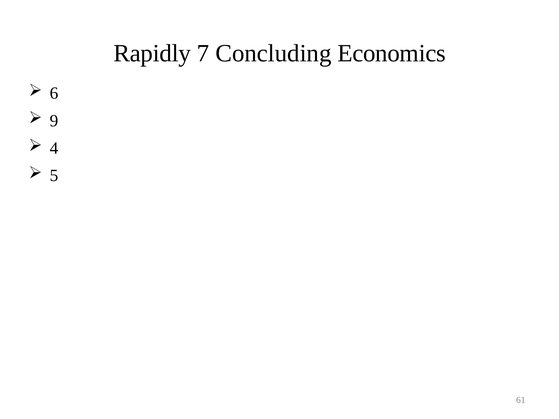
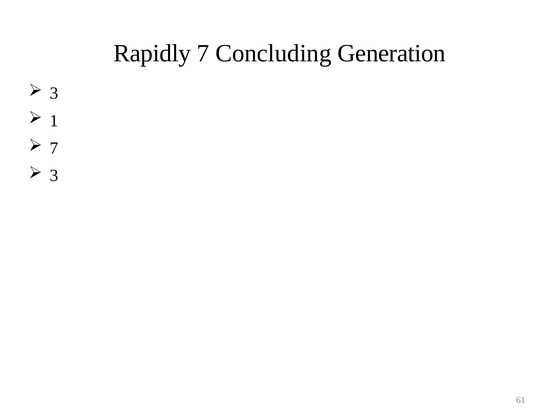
Economics: Economics -> Generation
6 at (54, 93): 6 -> 3
9: 9 -> 1
4 at (54, 148): 4 -> 7
5 at (54, 176): 5 -> 3
